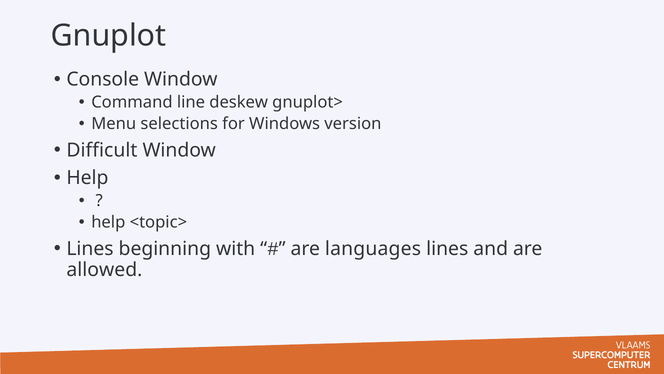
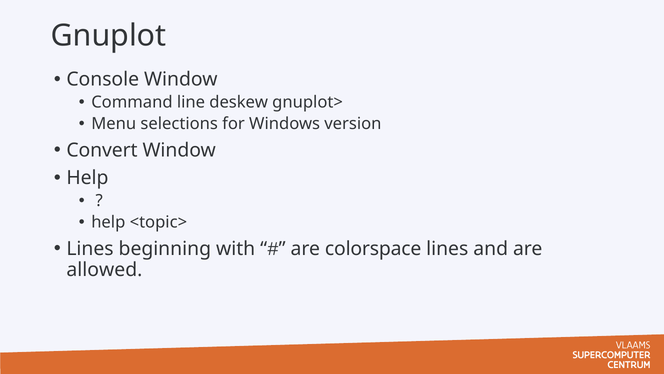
Difficult: Difficult -> Convert
languages: languages -> colorspace
